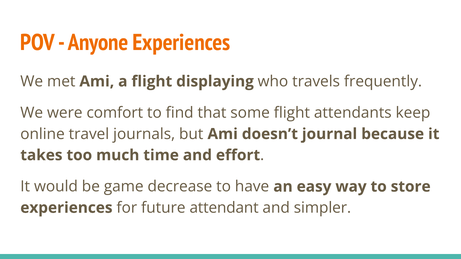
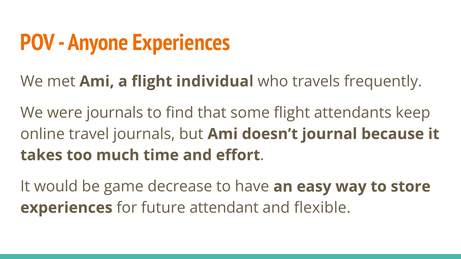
displaying: displaying -> individual
were comfort: comfort -> journals
simpler: simpler -> flexible
